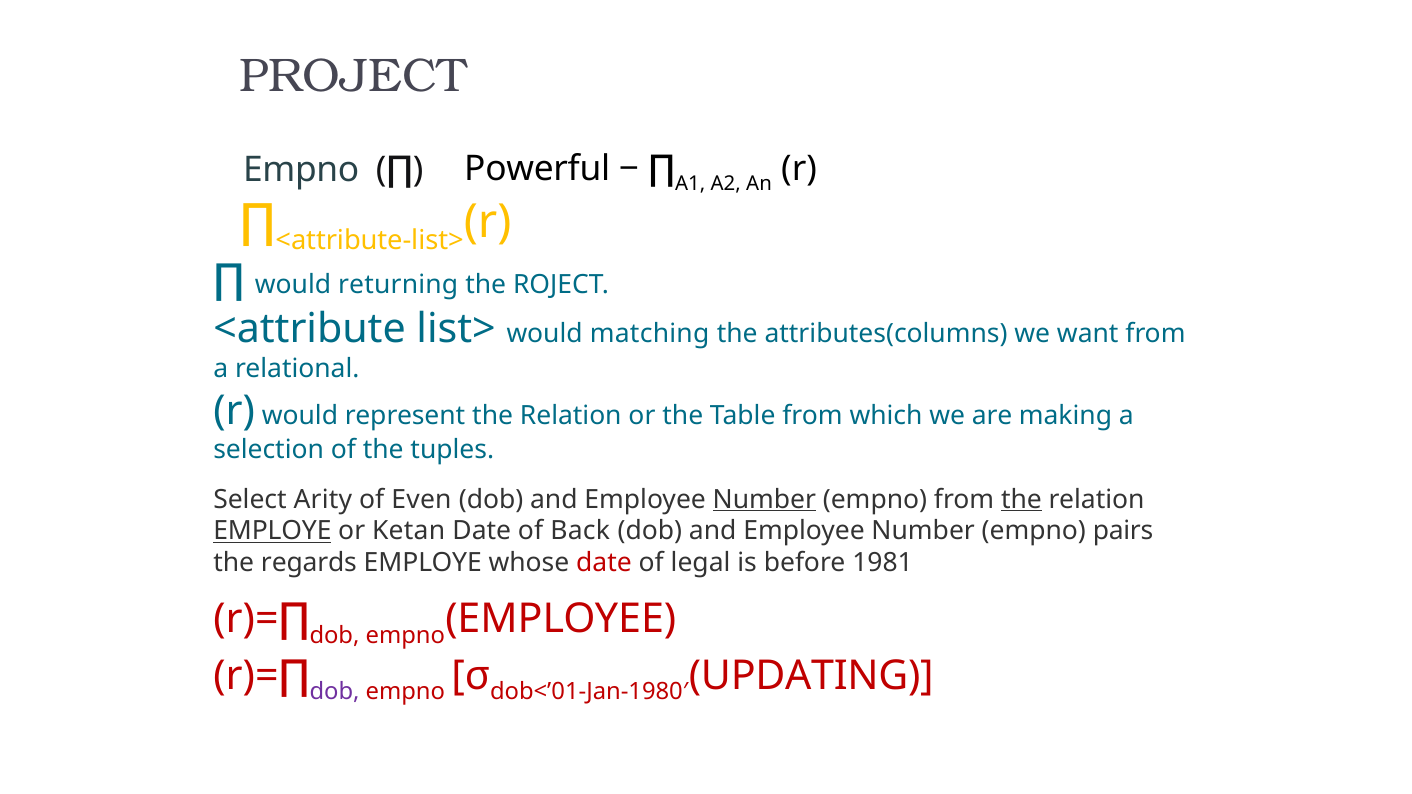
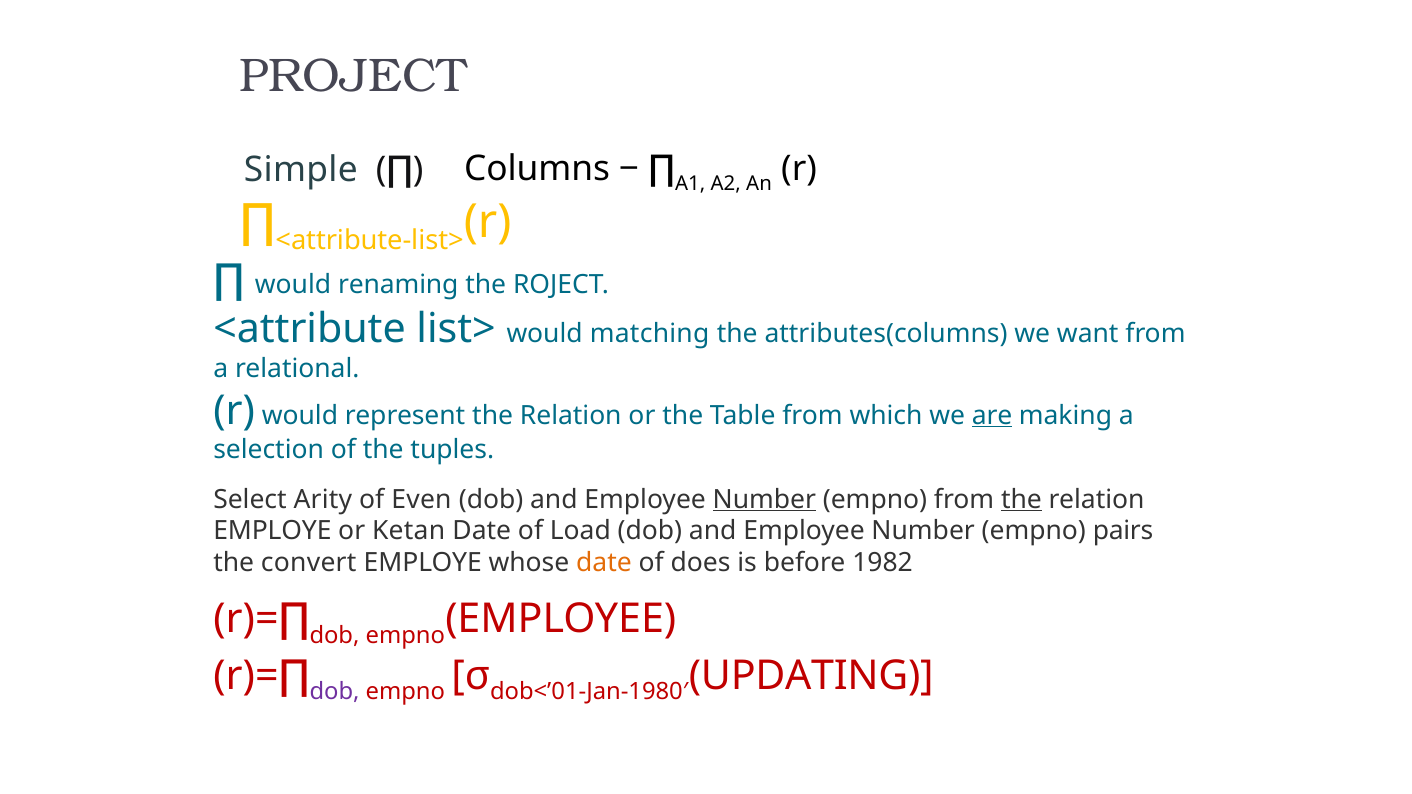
Powerful: Powerful -> Columns
Empno at (301, 170): Empno -> Simple
returning: returning -> renaming
are underline: none -> present
EMPLOYE at (272, 531) underline: present -> none
Back: Back -> Load
regards: regards -> convert
date at (604, 563) colour: red -> orange
legal: legal -> does
1981: 1981 -> 1982
